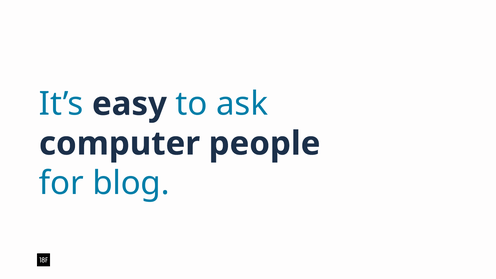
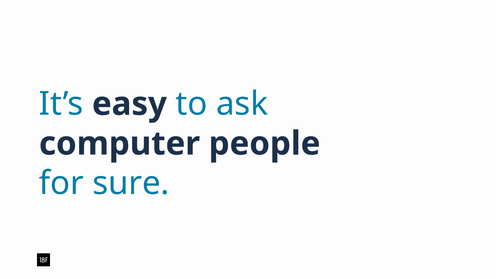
blog: blog -> sure
